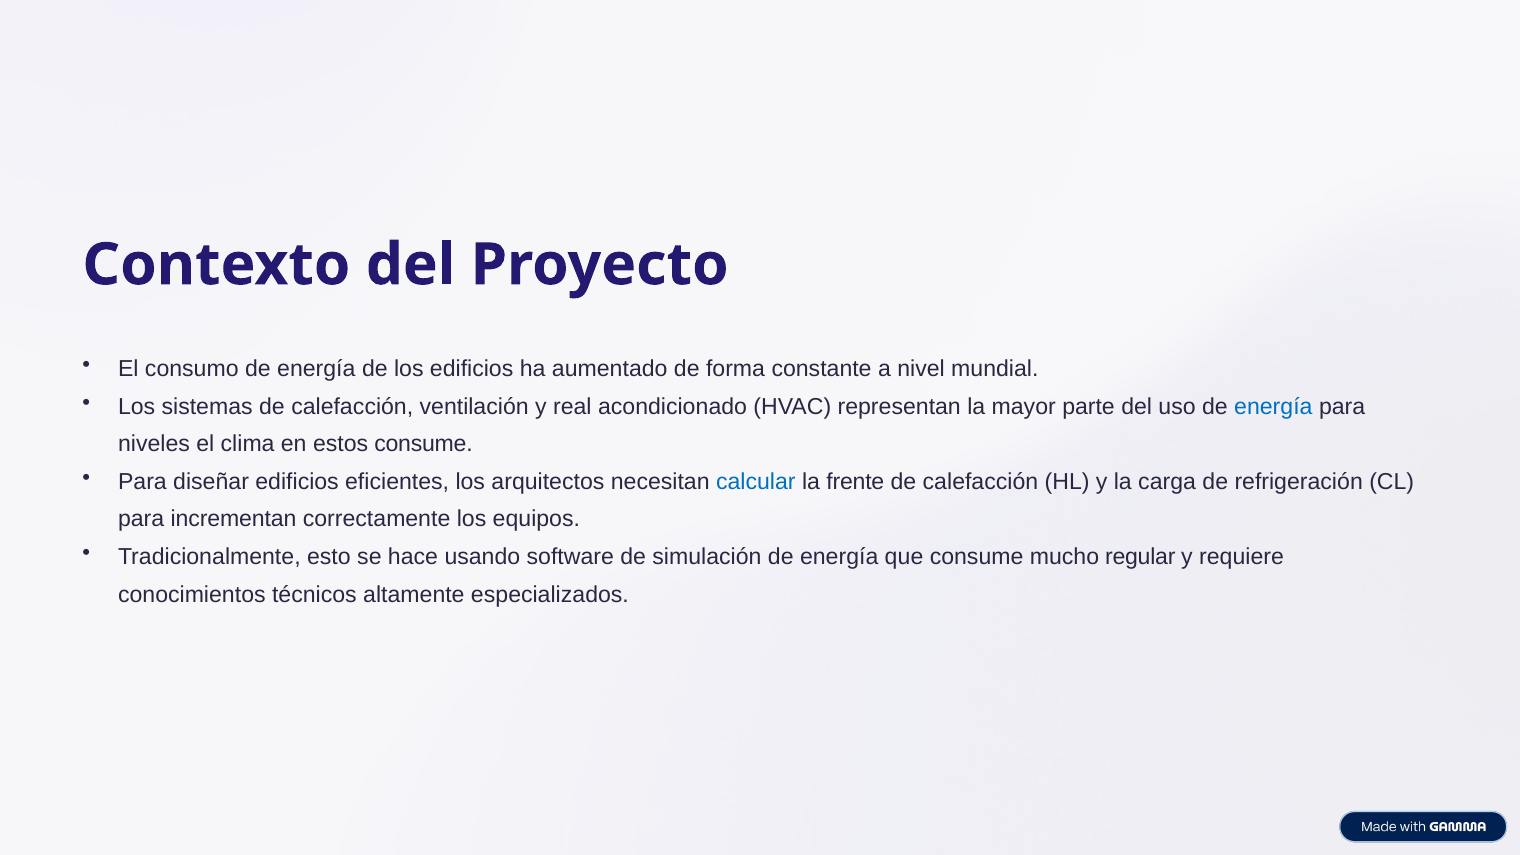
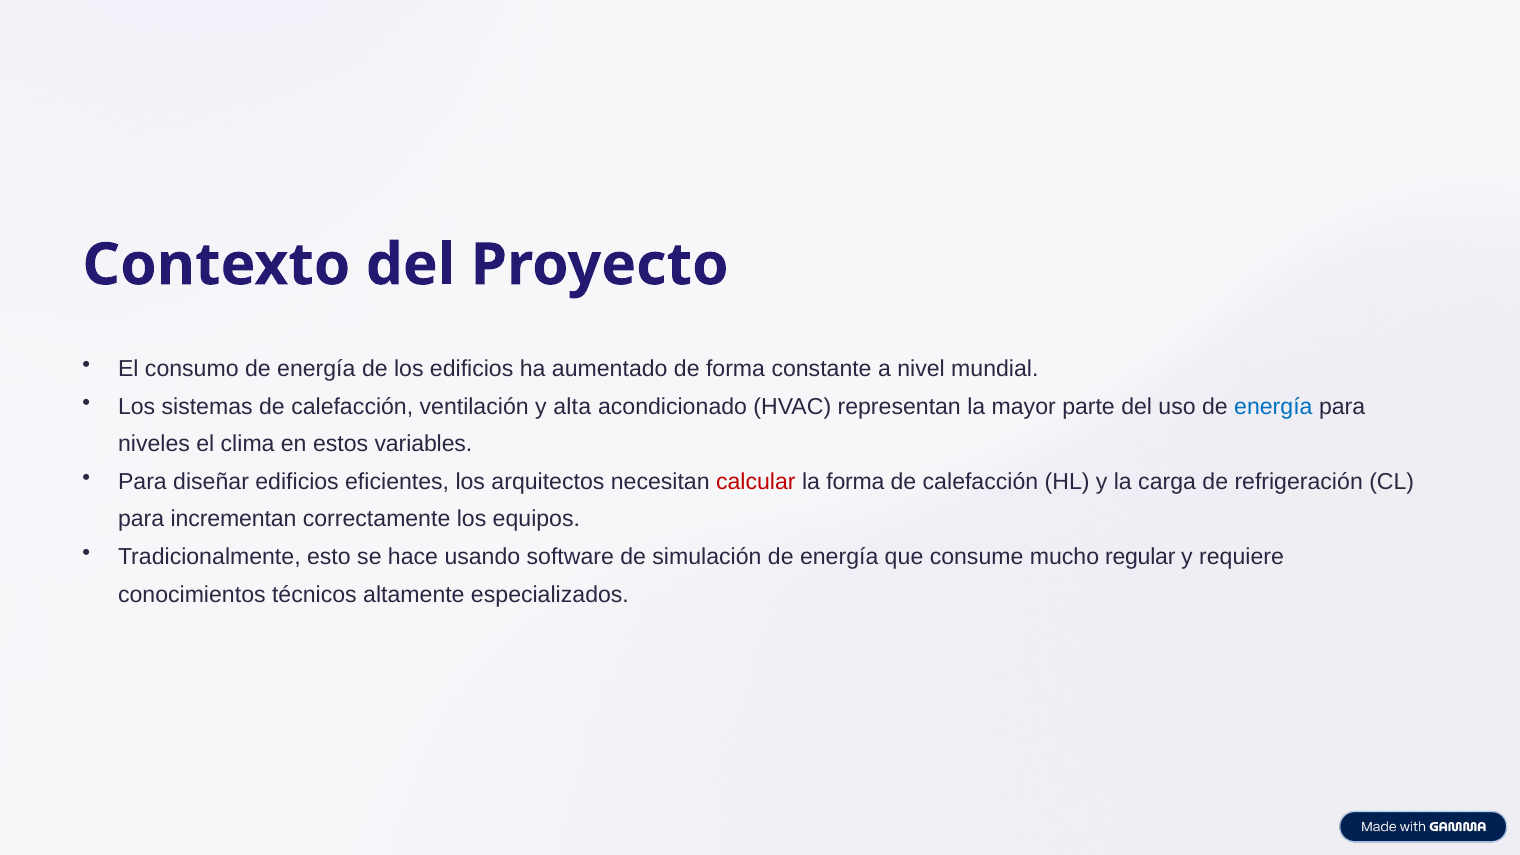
real: real -> alta
estos consume: consume -> variables
calcular colour: blue -> red
la frente: frente -> forma
